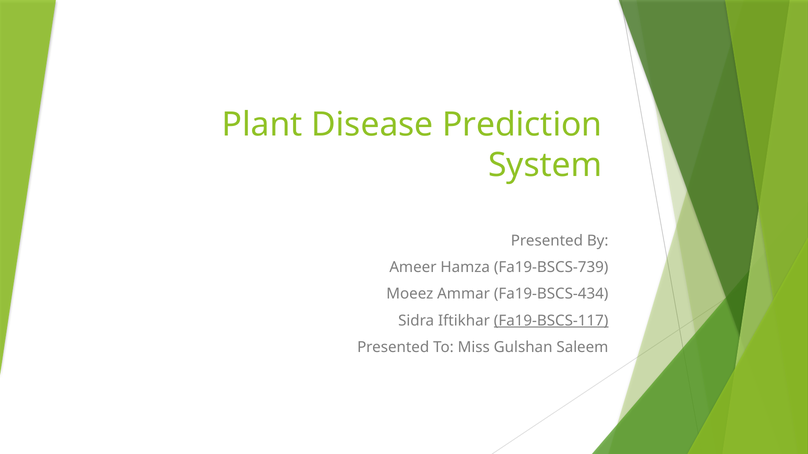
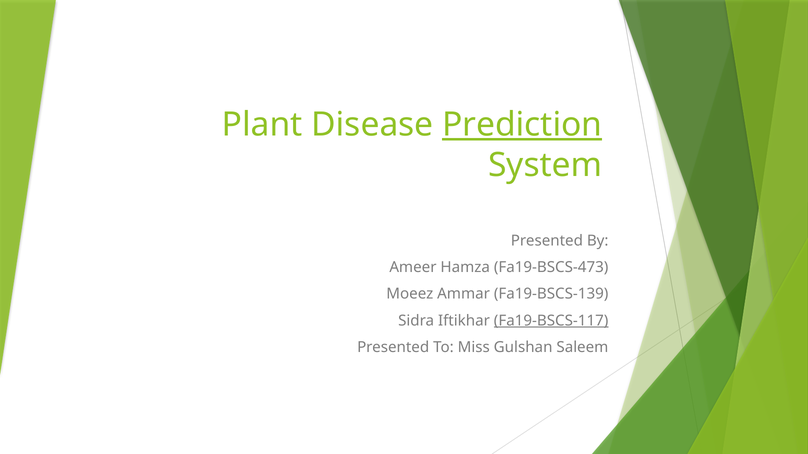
Prediction underline: none -> present
Fa19-BSCS-739: Fa19-BSCS-739 -> Fa19-BSCS-473
Fa19-BSCS-434: Fa19-BSCS-434 -> Fa19-BSCS-139
